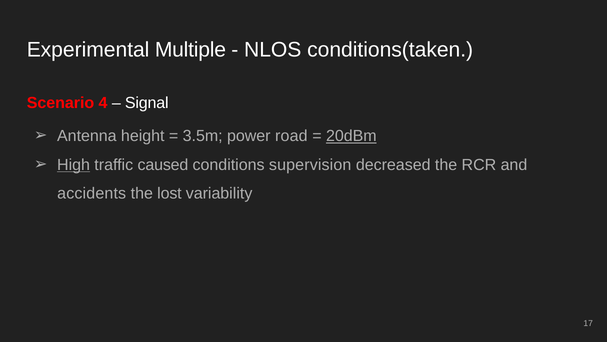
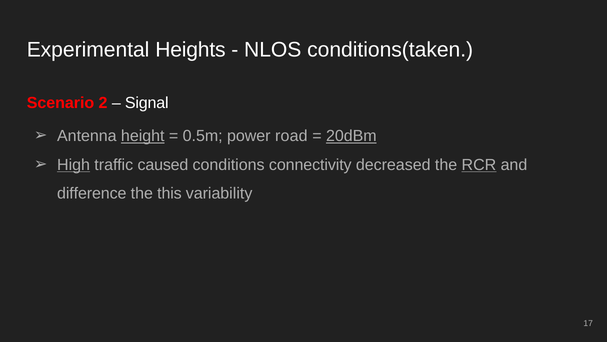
Multiple: Multiple -> Heights
4: 4 -> 2
height underline: none -> present
3.5m: 3.5m -> 0.5m
supervision: supervision -> connectivity
RCR underline: none -> present
accidents: accidents -> difference
lost: lost -> this
